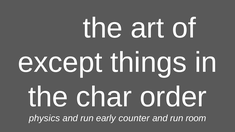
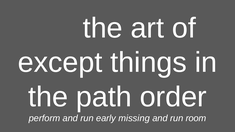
char: char -> path
physics: physics -> perform
counter: counter -> missing
